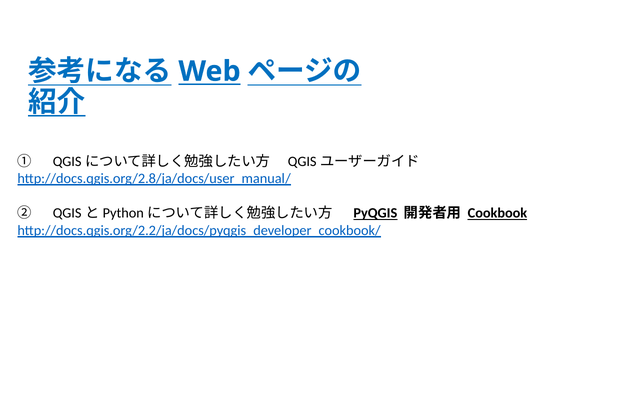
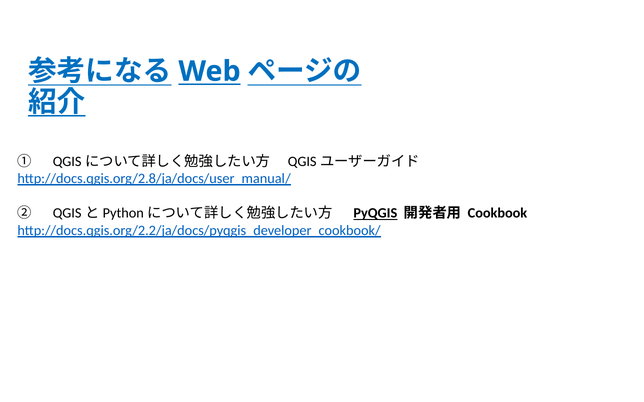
Cookbook underline: present -> none
